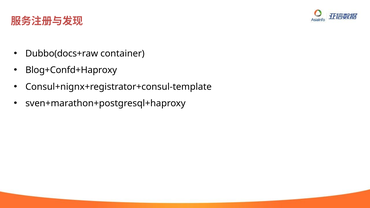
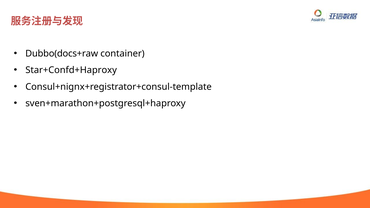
Blog+Confd+Haproxy: Blog+Confd+Haproxy -> Star+Confd+Haproxy
